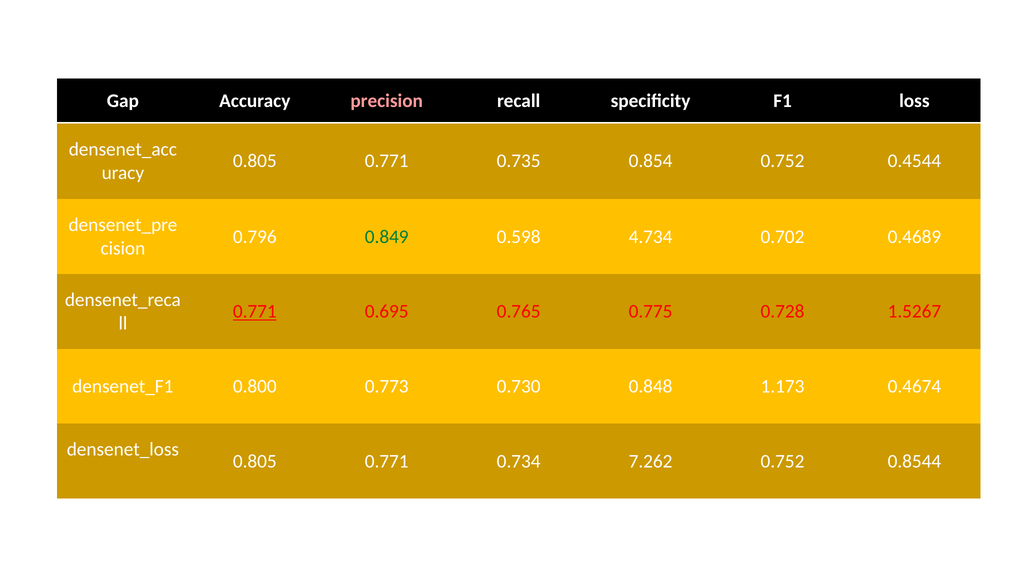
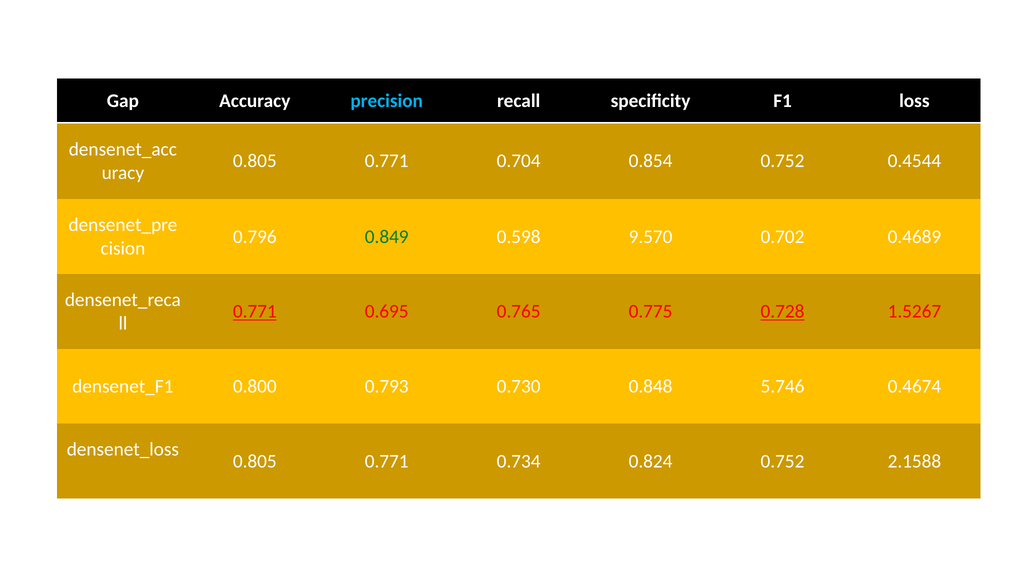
precision colour: pink -> light blue
0.735: 0.735 -> 0.704
4.734: 4.734 -> 9.570
0.728 underline: none -> present
0.773: 0.773 -> 0.793
1.173: 1.173 -> 5.746
7.262: 7.262 -> 0.824
0.8544: 0.8544 -> 2.1588
